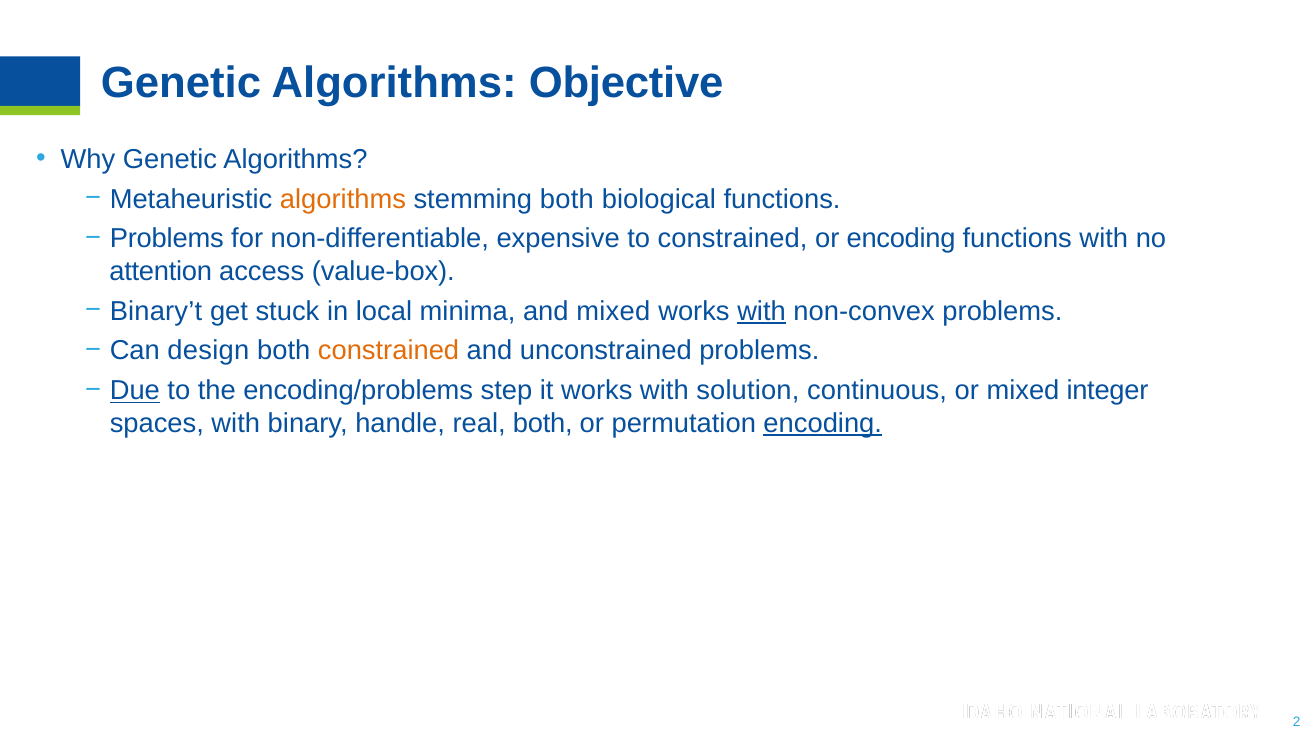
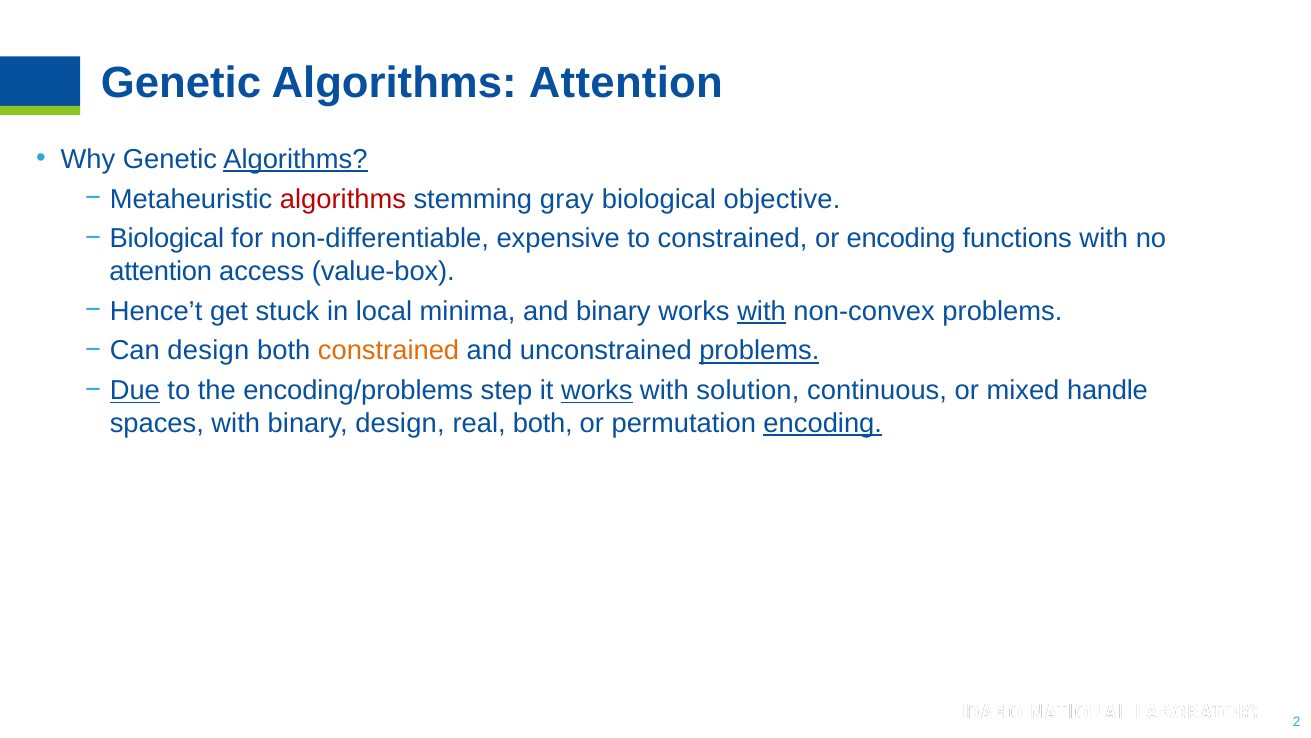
Algorithms Objective: Objective -> Attention
Algorithms at (295, 159) underline: none -> present
algorithms at (343, 199) colour: orange -> red
stemming both: both -> gray
biological functions: functions -> objective
Problems at (167, 239): Problems -> Biological
Binary’t: Binary’t -> Hence’t
and mixed: mixed -> binary
problems at (759, 351) underline: none -> present
works at (597, 390) underline: none -> present
integer: integer -> handle
binary handle: handle -> design
